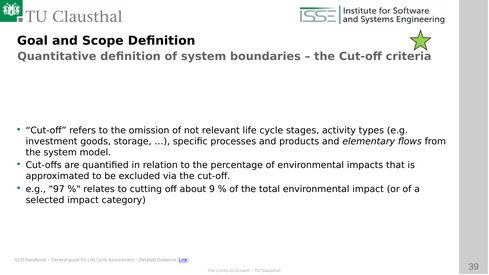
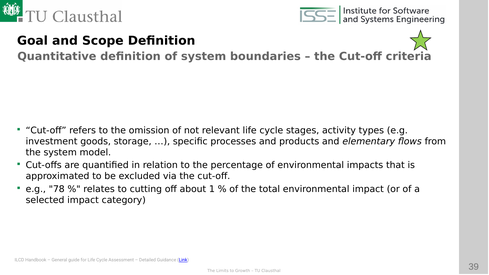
97: 97 -> 78
9: 9 -> 1
